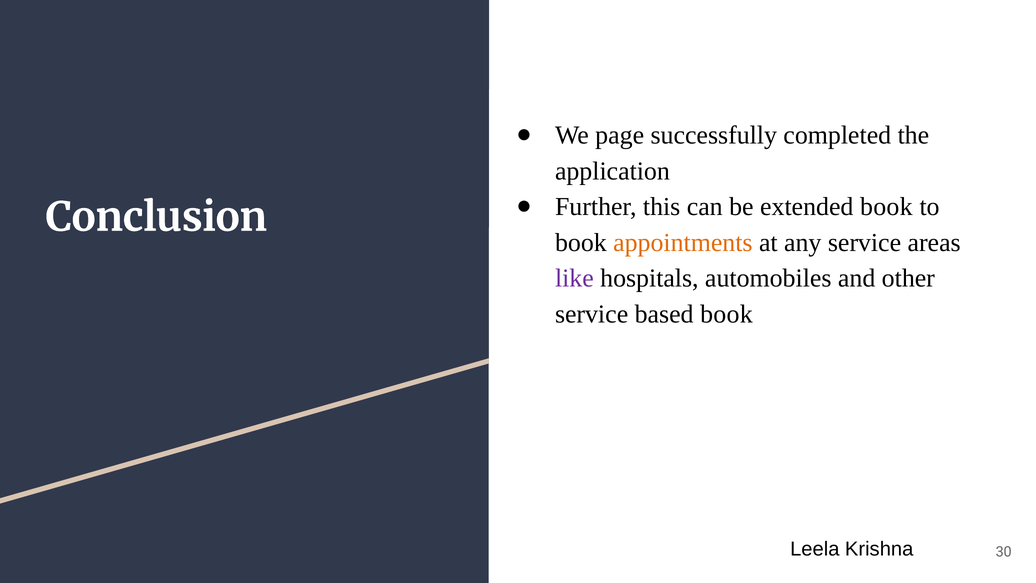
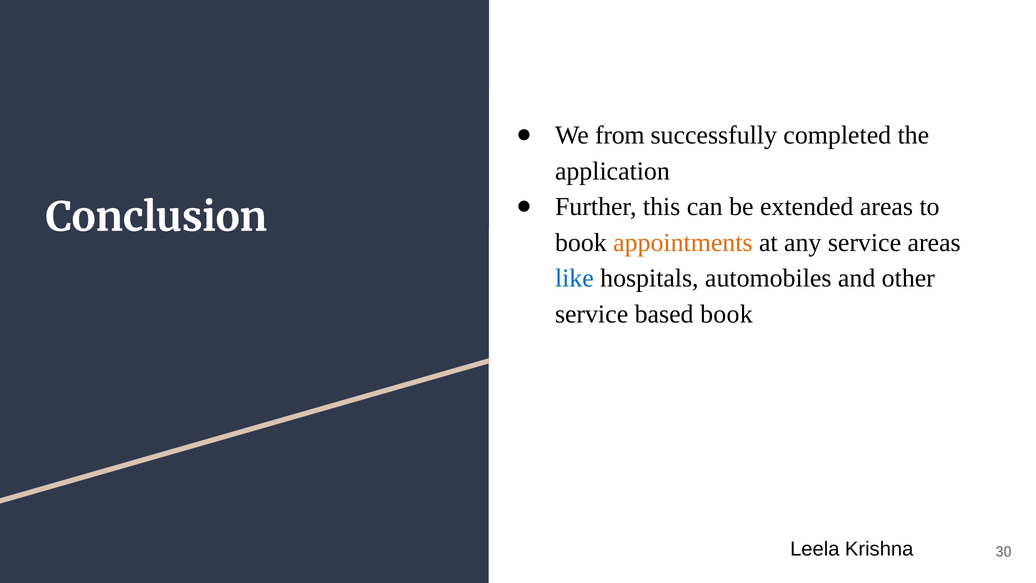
page: page -> from
extended book: book -> areas
like colour: purple -> blue
